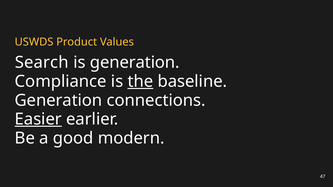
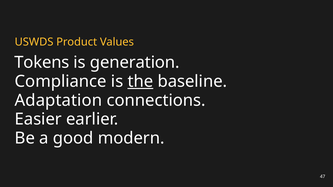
Search: Search -> Tokens
Generation at (58, 100): Generation -> Adaptation
Easier underline: present -> none
